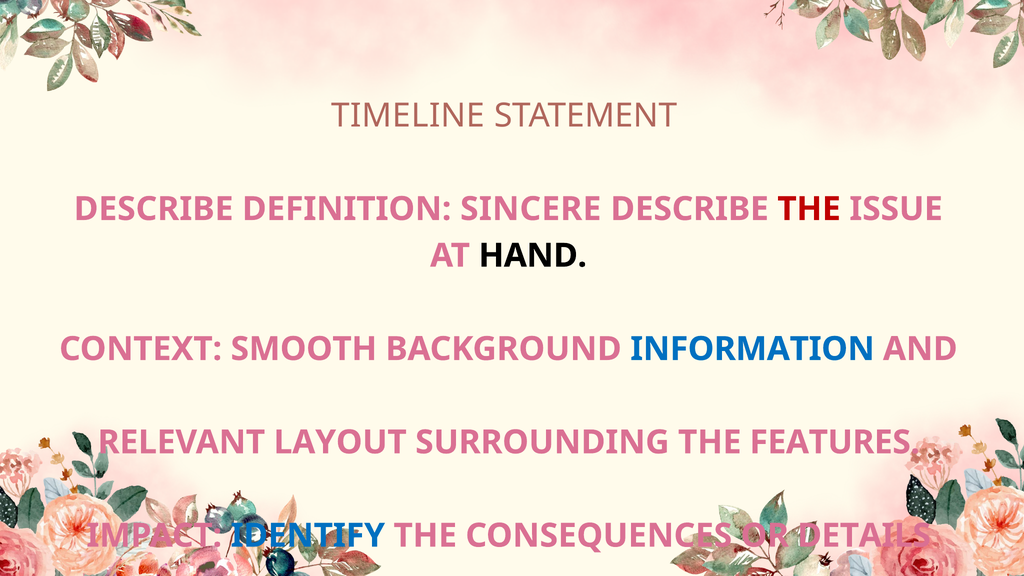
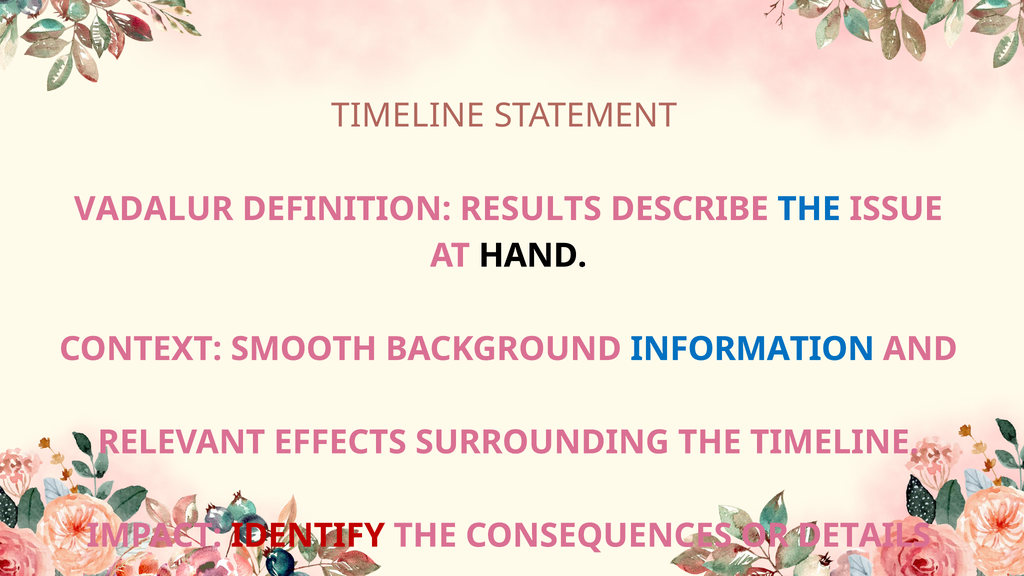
DESCRIBE at (154, 209): DESCRIBE -> VADALUR
SINCERE: SINCERE -> RESULTS
THE at (809, 209) colour: red -> blue
LAYOUT: LAYOUT -> EFFECTS
THE FEATURES: FEATURES -> TIMELINE
IDENTIFY colour: blue -> red
